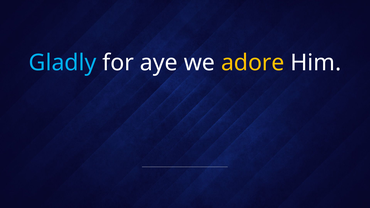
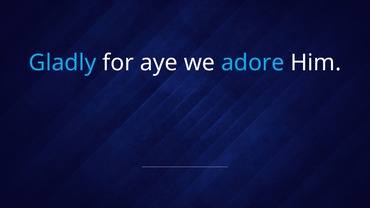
adore colour: yellow -> light blue
